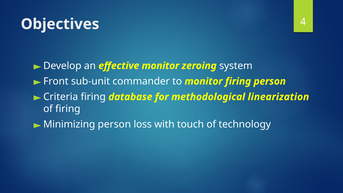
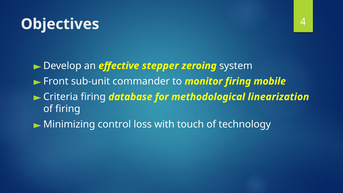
effective monitor: monitor -> stepper
firing person: person -> mobile
Minimizing person: person -> control
